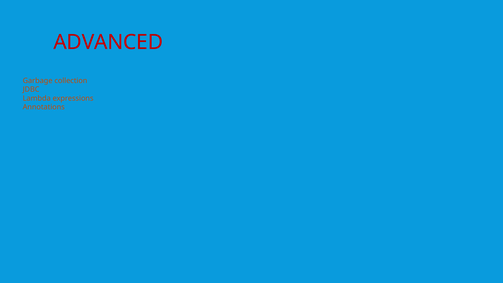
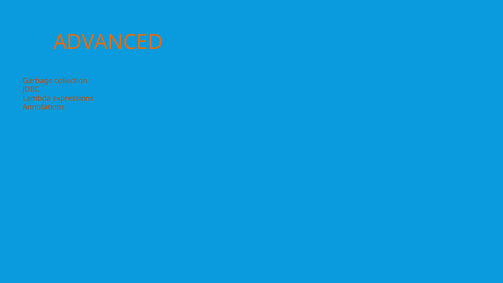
ADVANCED colour: red -> orange
